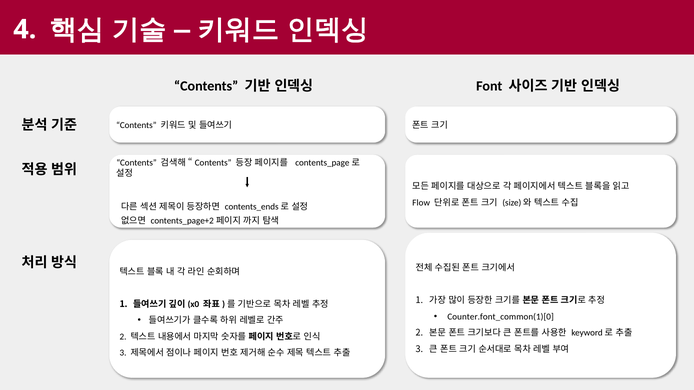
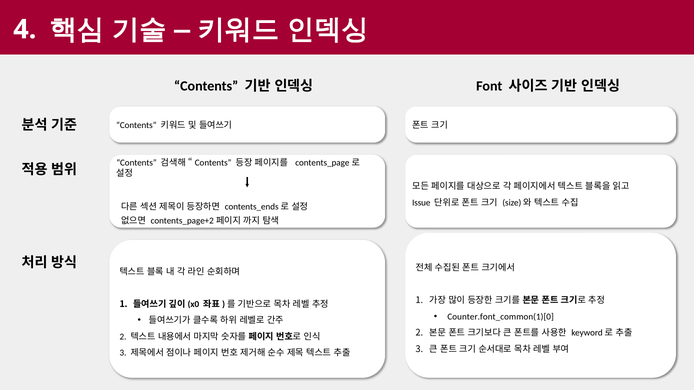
Flow: Flow -> Issue
